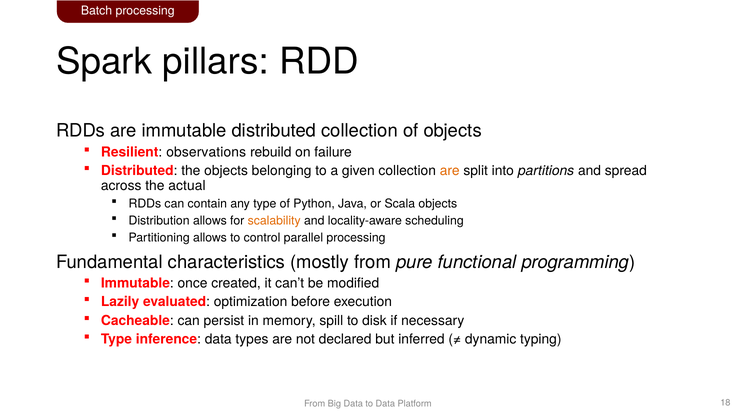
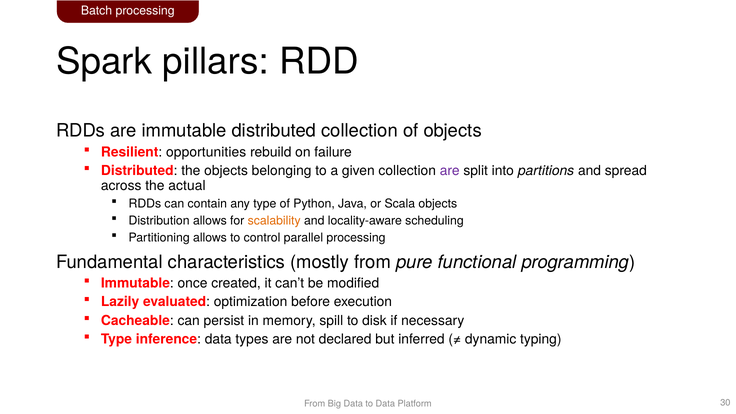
observations: observations -> opportunities
are at (450, 171) colour: orange -> purple
18: 18 -> 30
